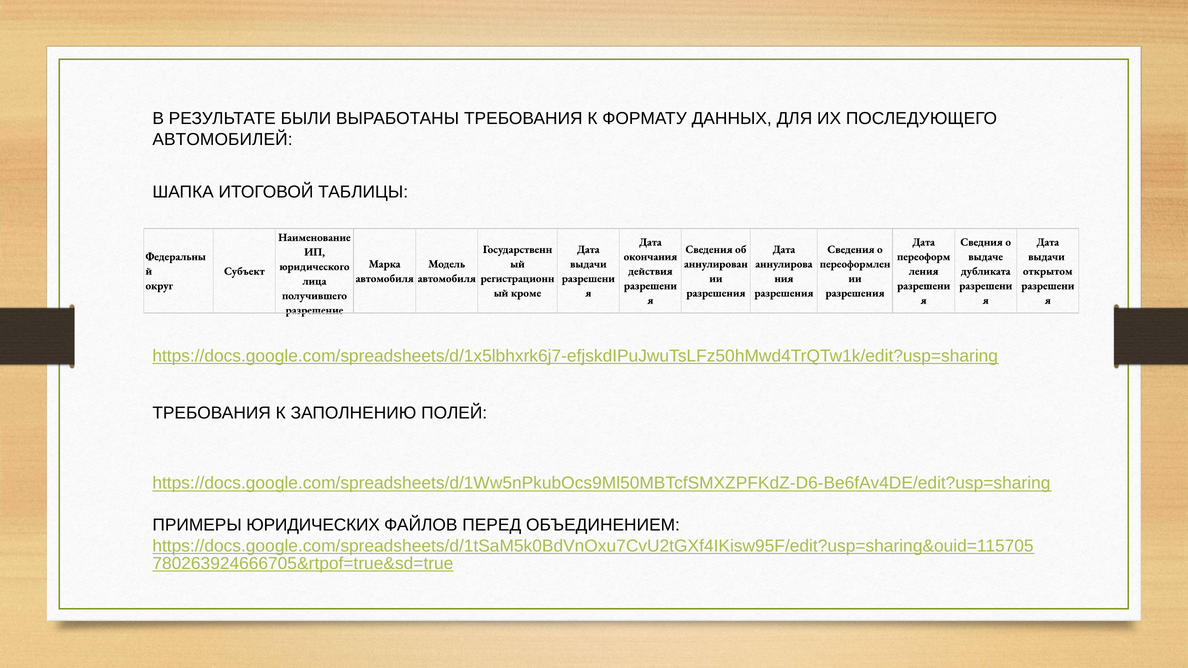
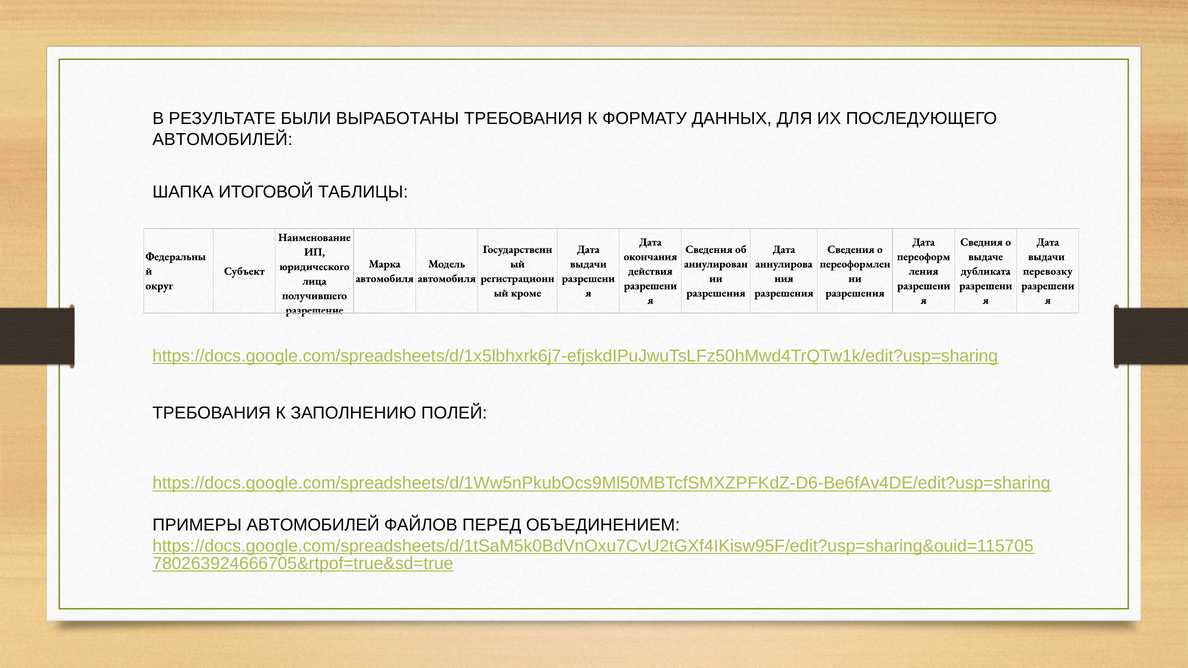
открытом: открытом -> перевозку
ПРИМЕРЫ ЮРИДИЧЕСКИХ: ЮРИДИЧЕСКИХ -> АВТОМОБИЛЕЙ
